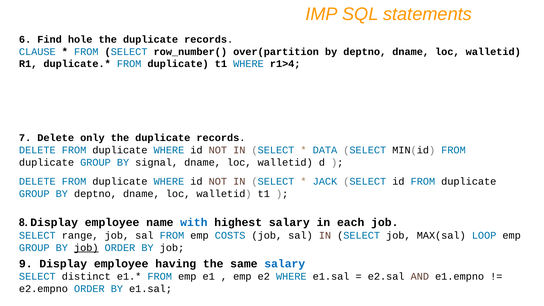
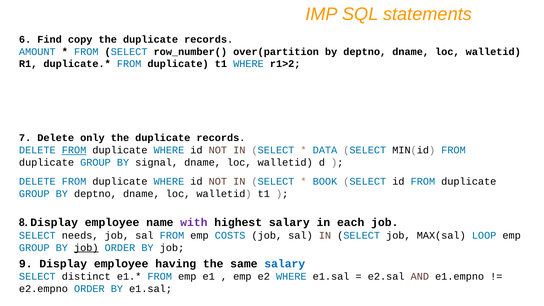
hole: hole -> copy
CLAUSE: CLAUSE -> AMOUNT
r1>4: r1>4 -> r1>2
FROM at (74, 150) underline: none -> present
JACK: JACK -> BOOK
with colour: blue -> purple
range: range -> needs
